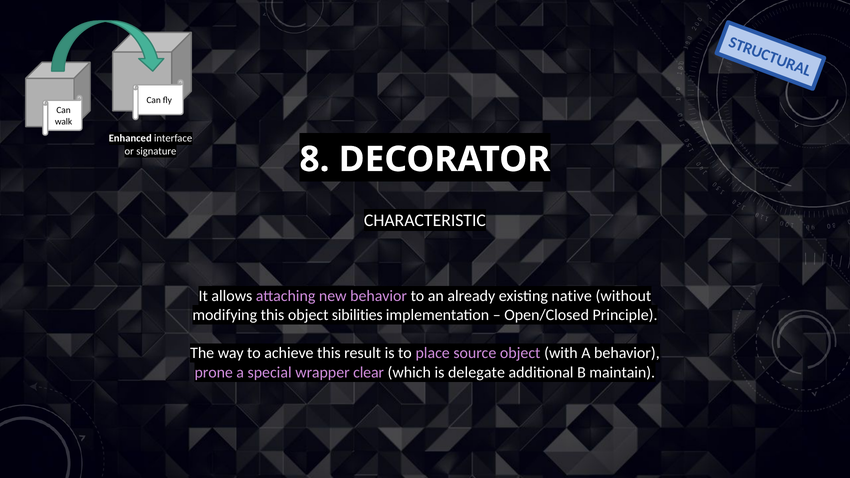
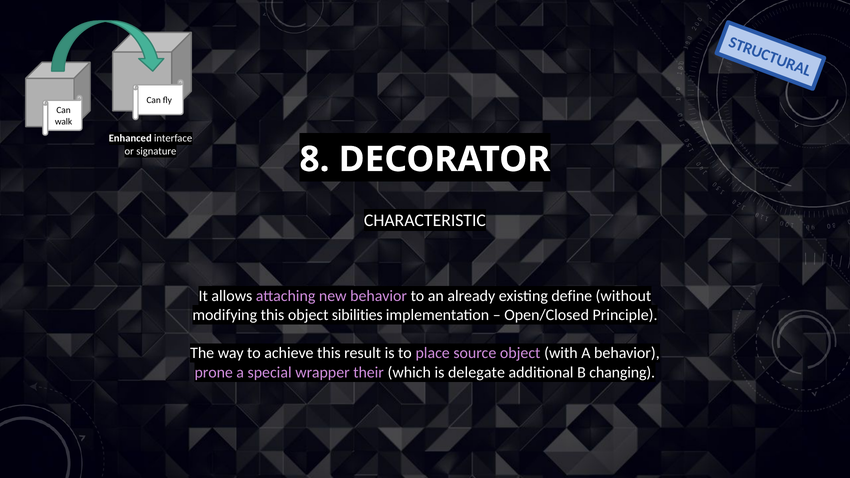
native: native -> define
clear: clear -> their
maintain: maintain -> changing
